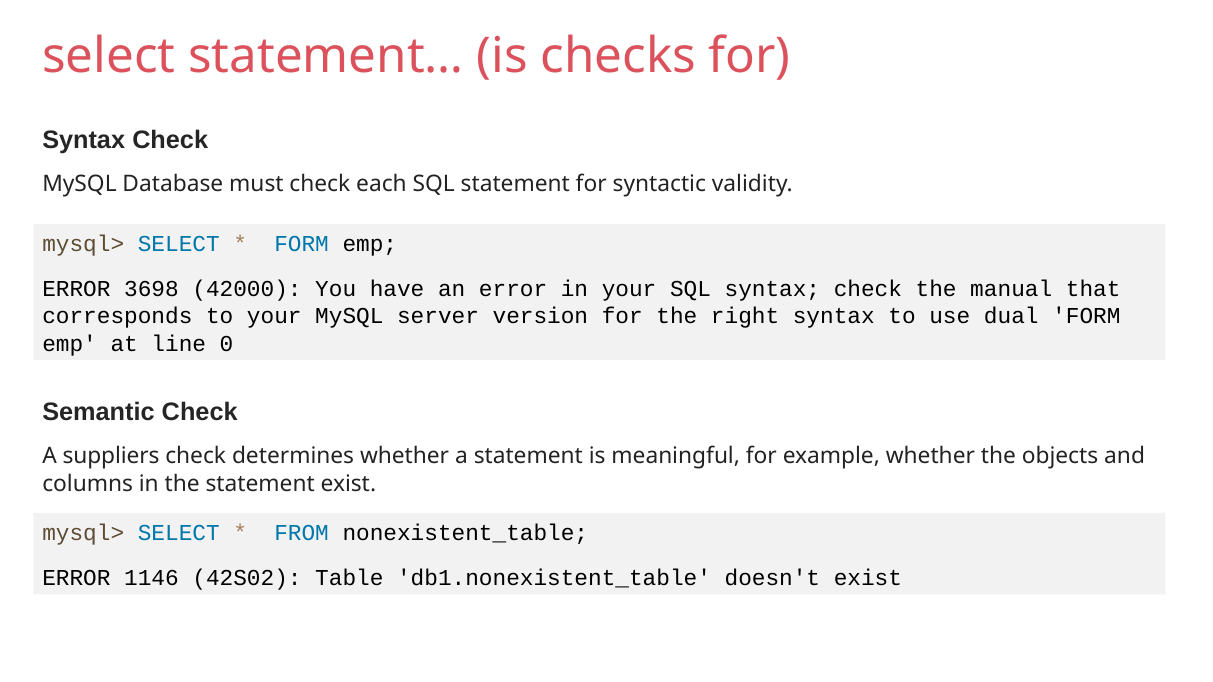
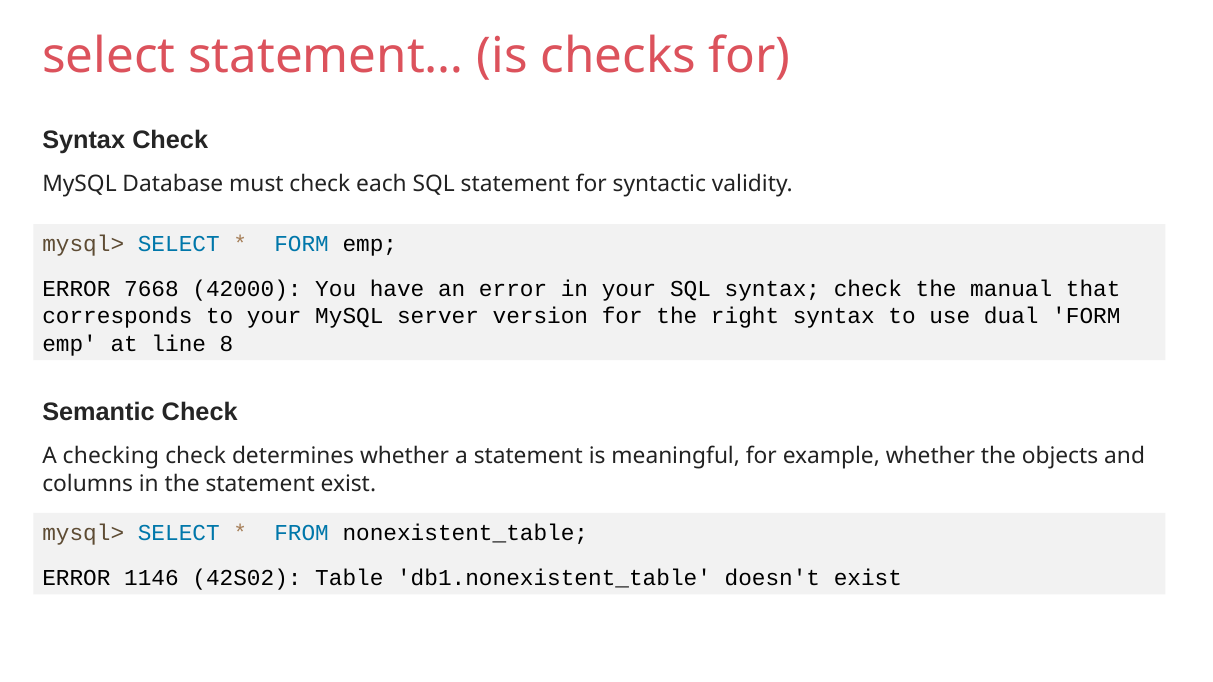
3698: 3698 -> 7668
0: 0 -> 8
suppliers: suppliers -> checking
